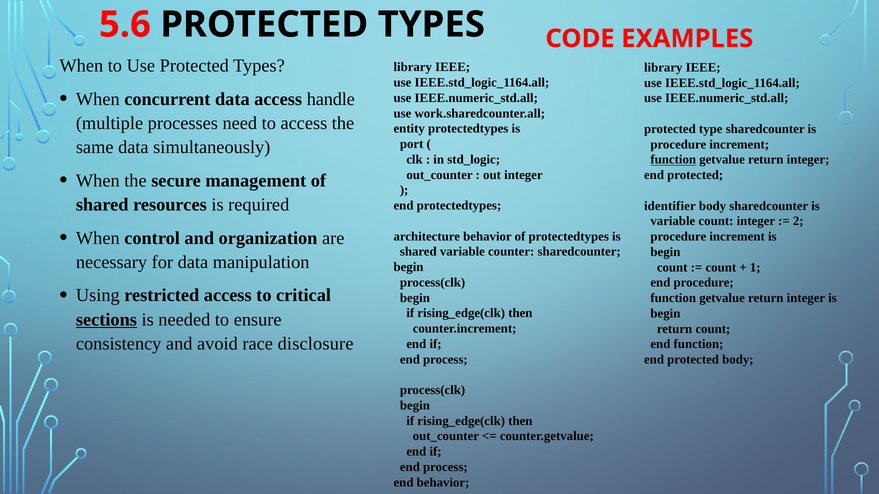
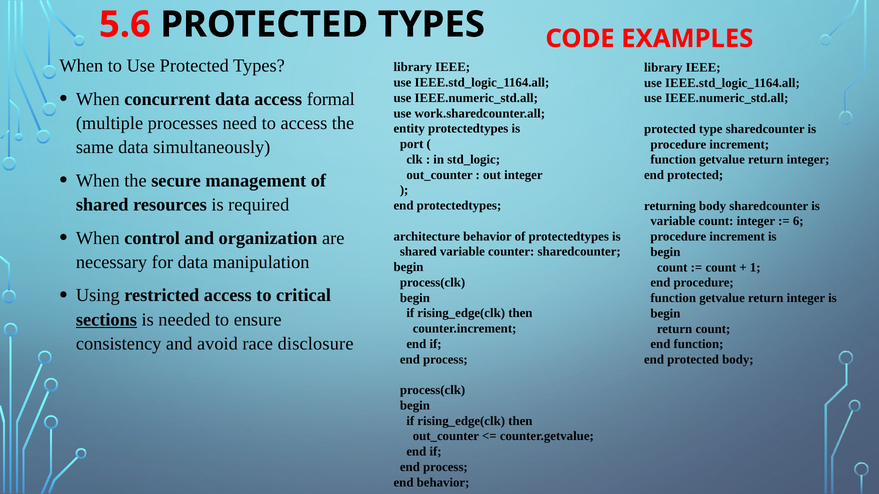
handle: handle -> formal
function at (673, 160) underline: present -> none
identifier: identifier -> returning
2: 2 -> 6
